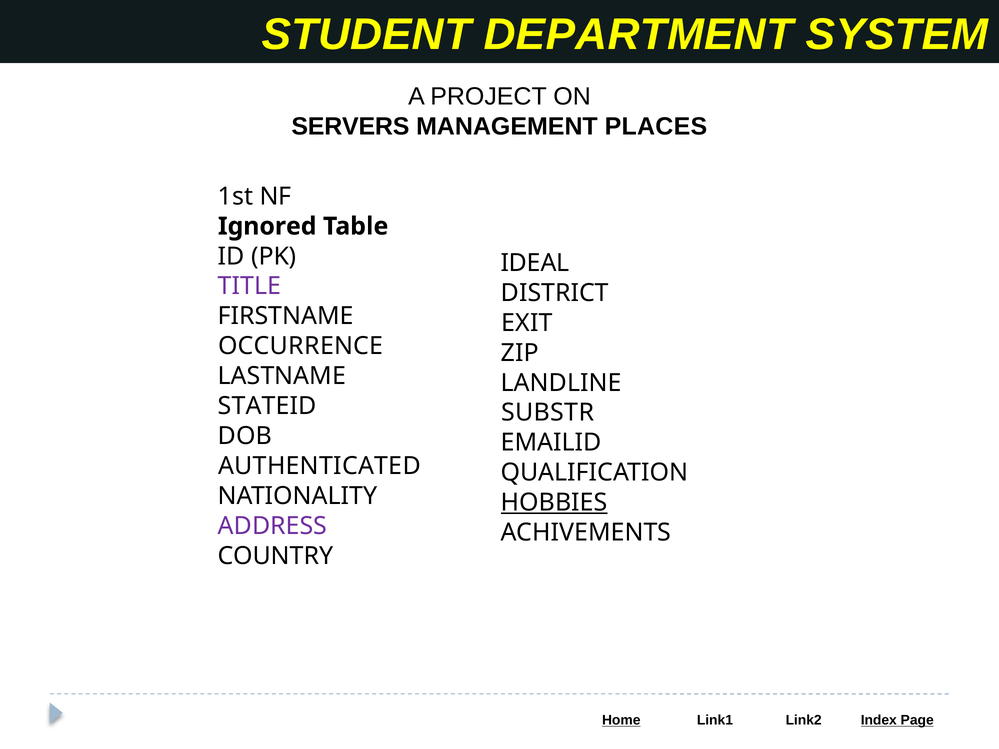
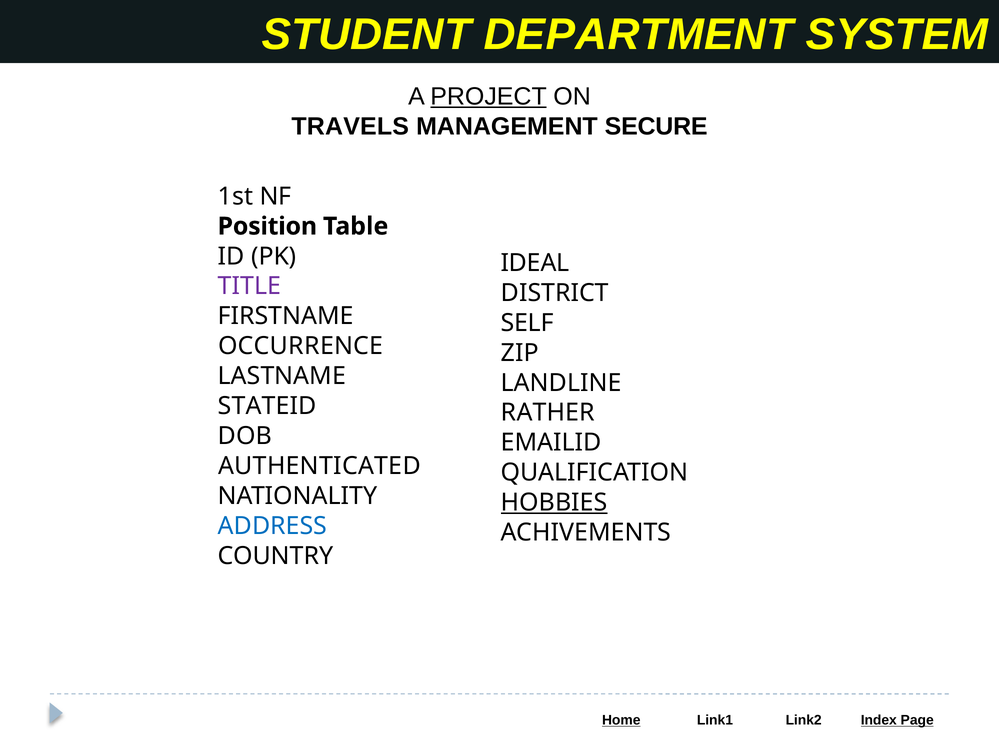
PROJECT underline: none -> present
SERVERS: SERVERS -> TRAVELS
PLACES: PLACES -> SECURE
Ignored: Ignored -> Position
EXIT: EXIT -> SELF
SUBSTR: SUBSTR -> RATHER
ADDRESS colour: purple -> blue
